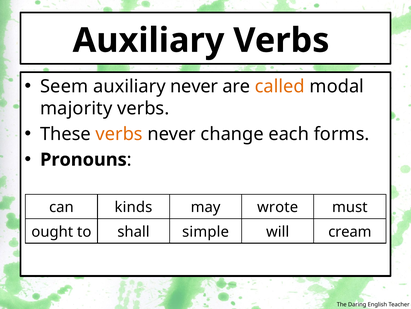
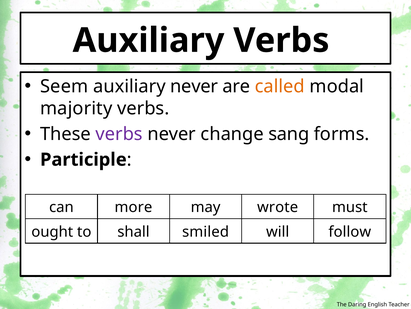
verbs at (119, 134) colour: orange -> purple
each: each -> sang
Pronouns: Pronouns -> Participle
kinds: kinds -> more
simple: simple -> smiled
cream: cream -> follow
